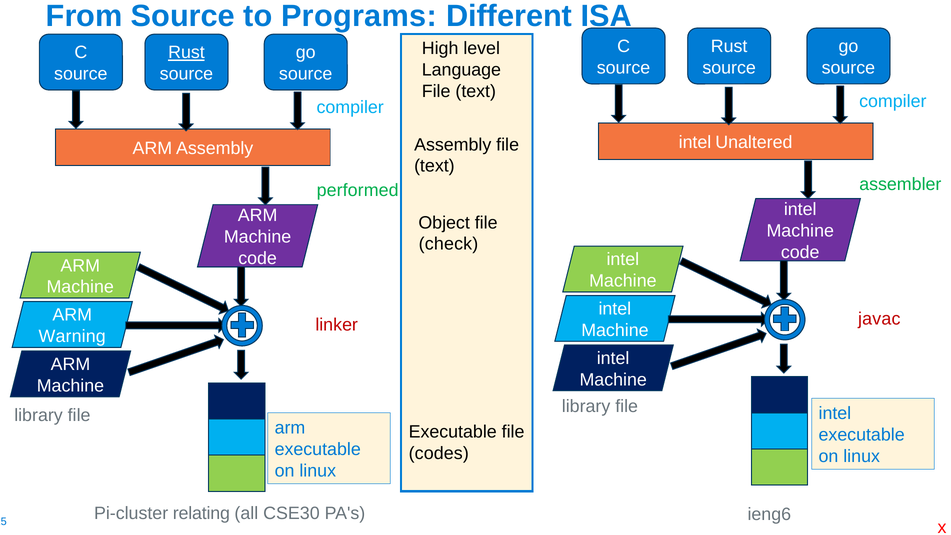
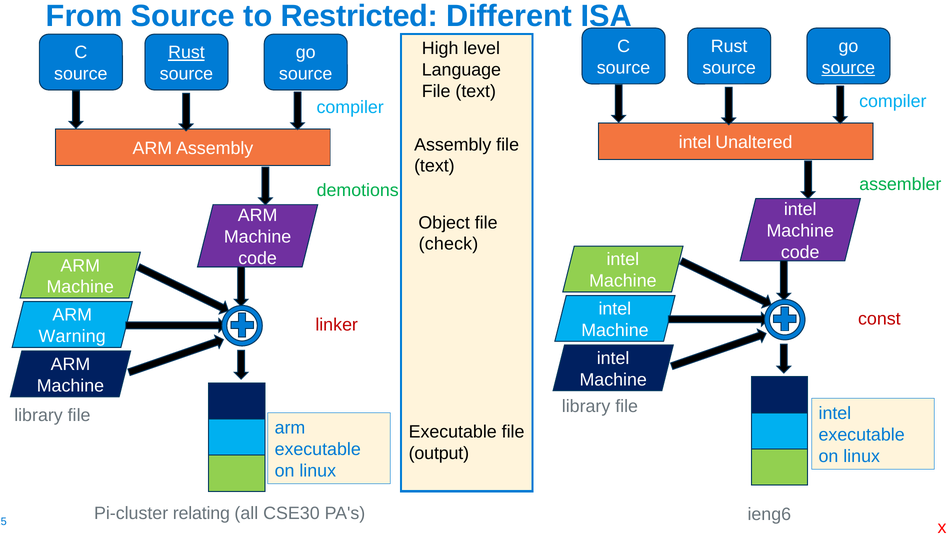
Programs: Programs -> Restricted
source at (848, 68) underline: none -> present
performed: performed -> demotions
javac: javac -> const
codes: codes -> output
